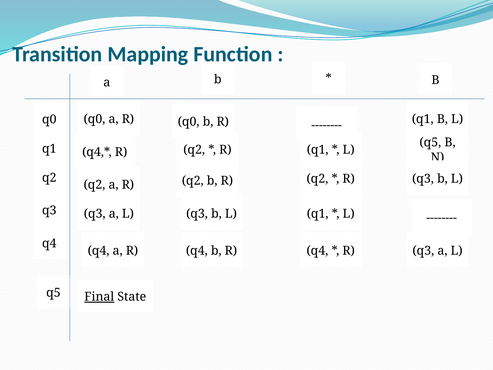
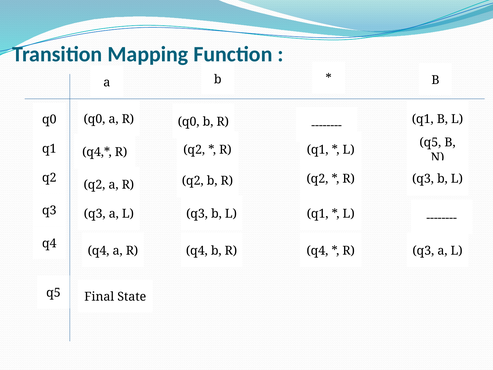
Final underline: present -> none
